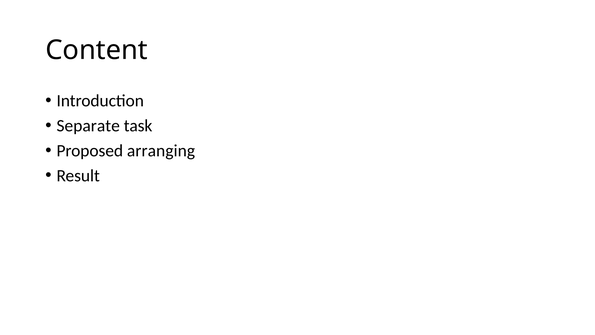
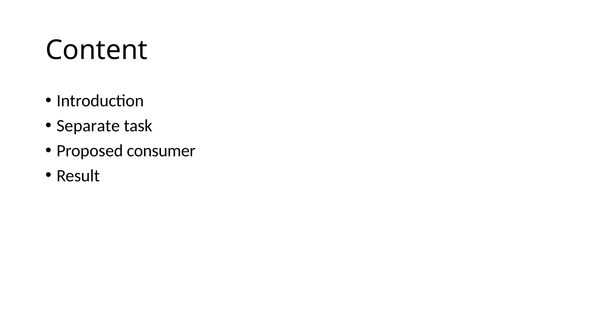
arranging: arranging -> consumer
